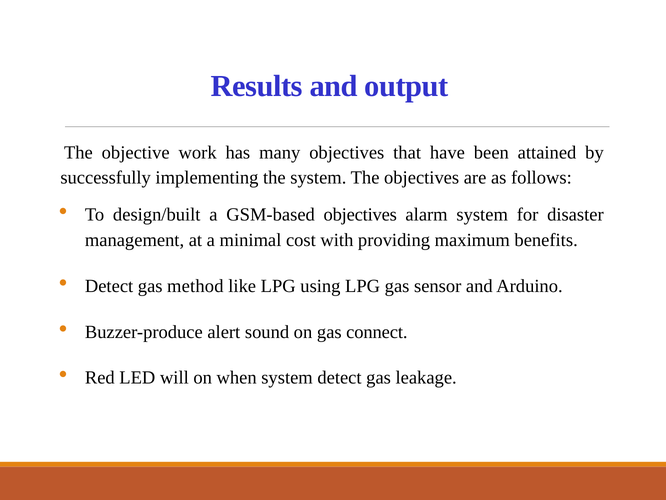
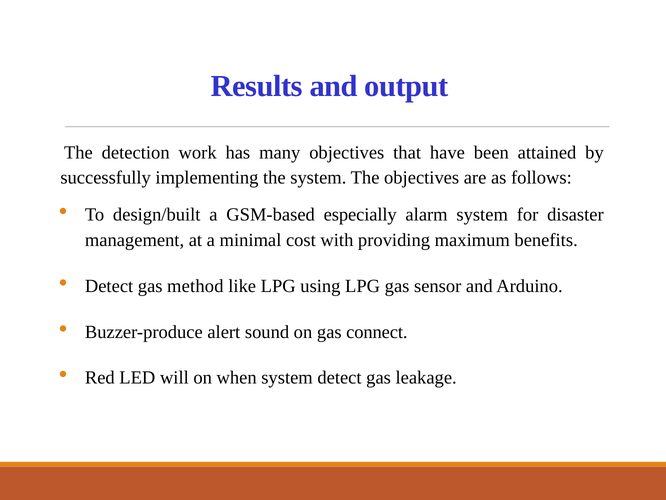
objective: objective -> detection
GSM-based objectives: objectives -> especially
